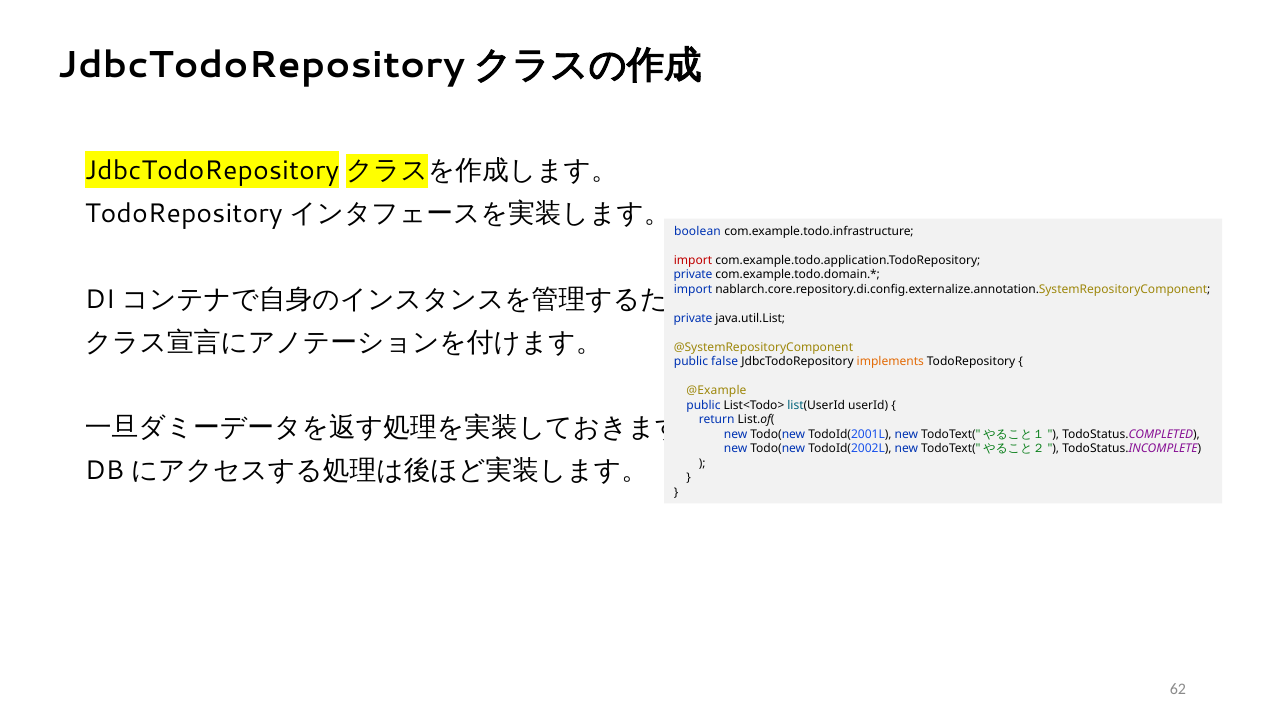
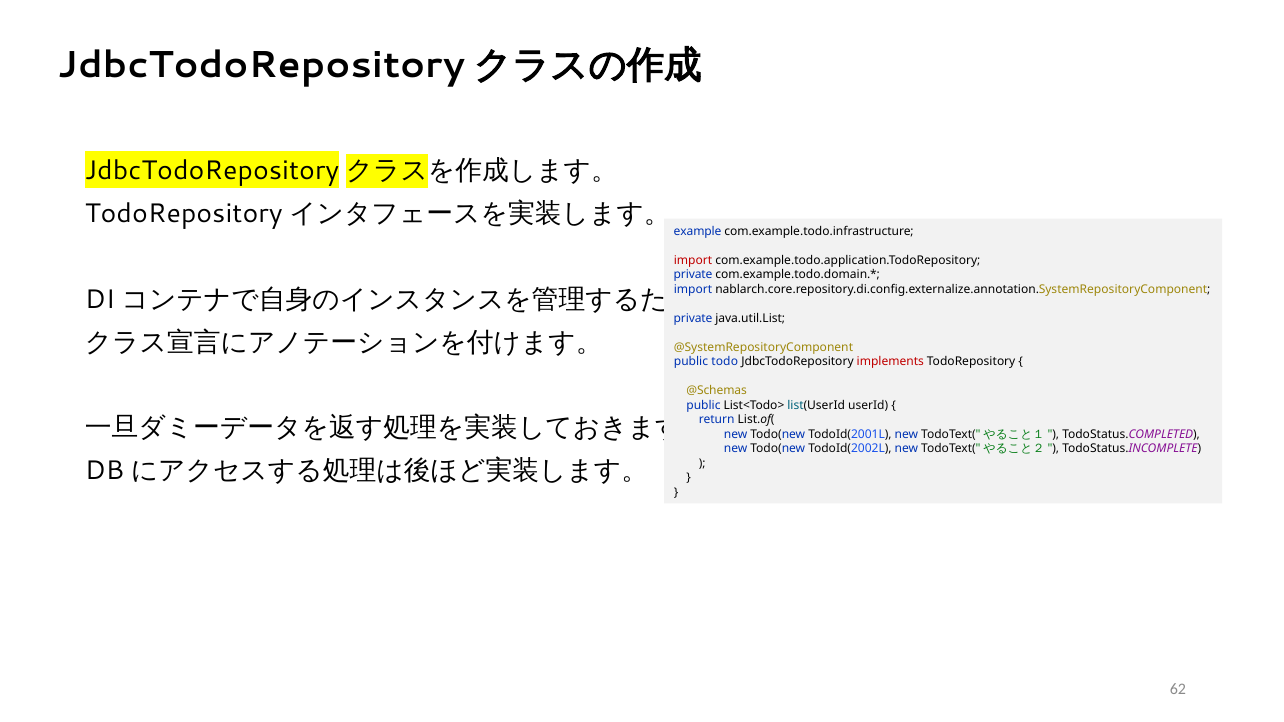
boolean: boolean -> example
false: false -> todo
implements colour: orange -> red
@Example: @Example -> @Schemas
